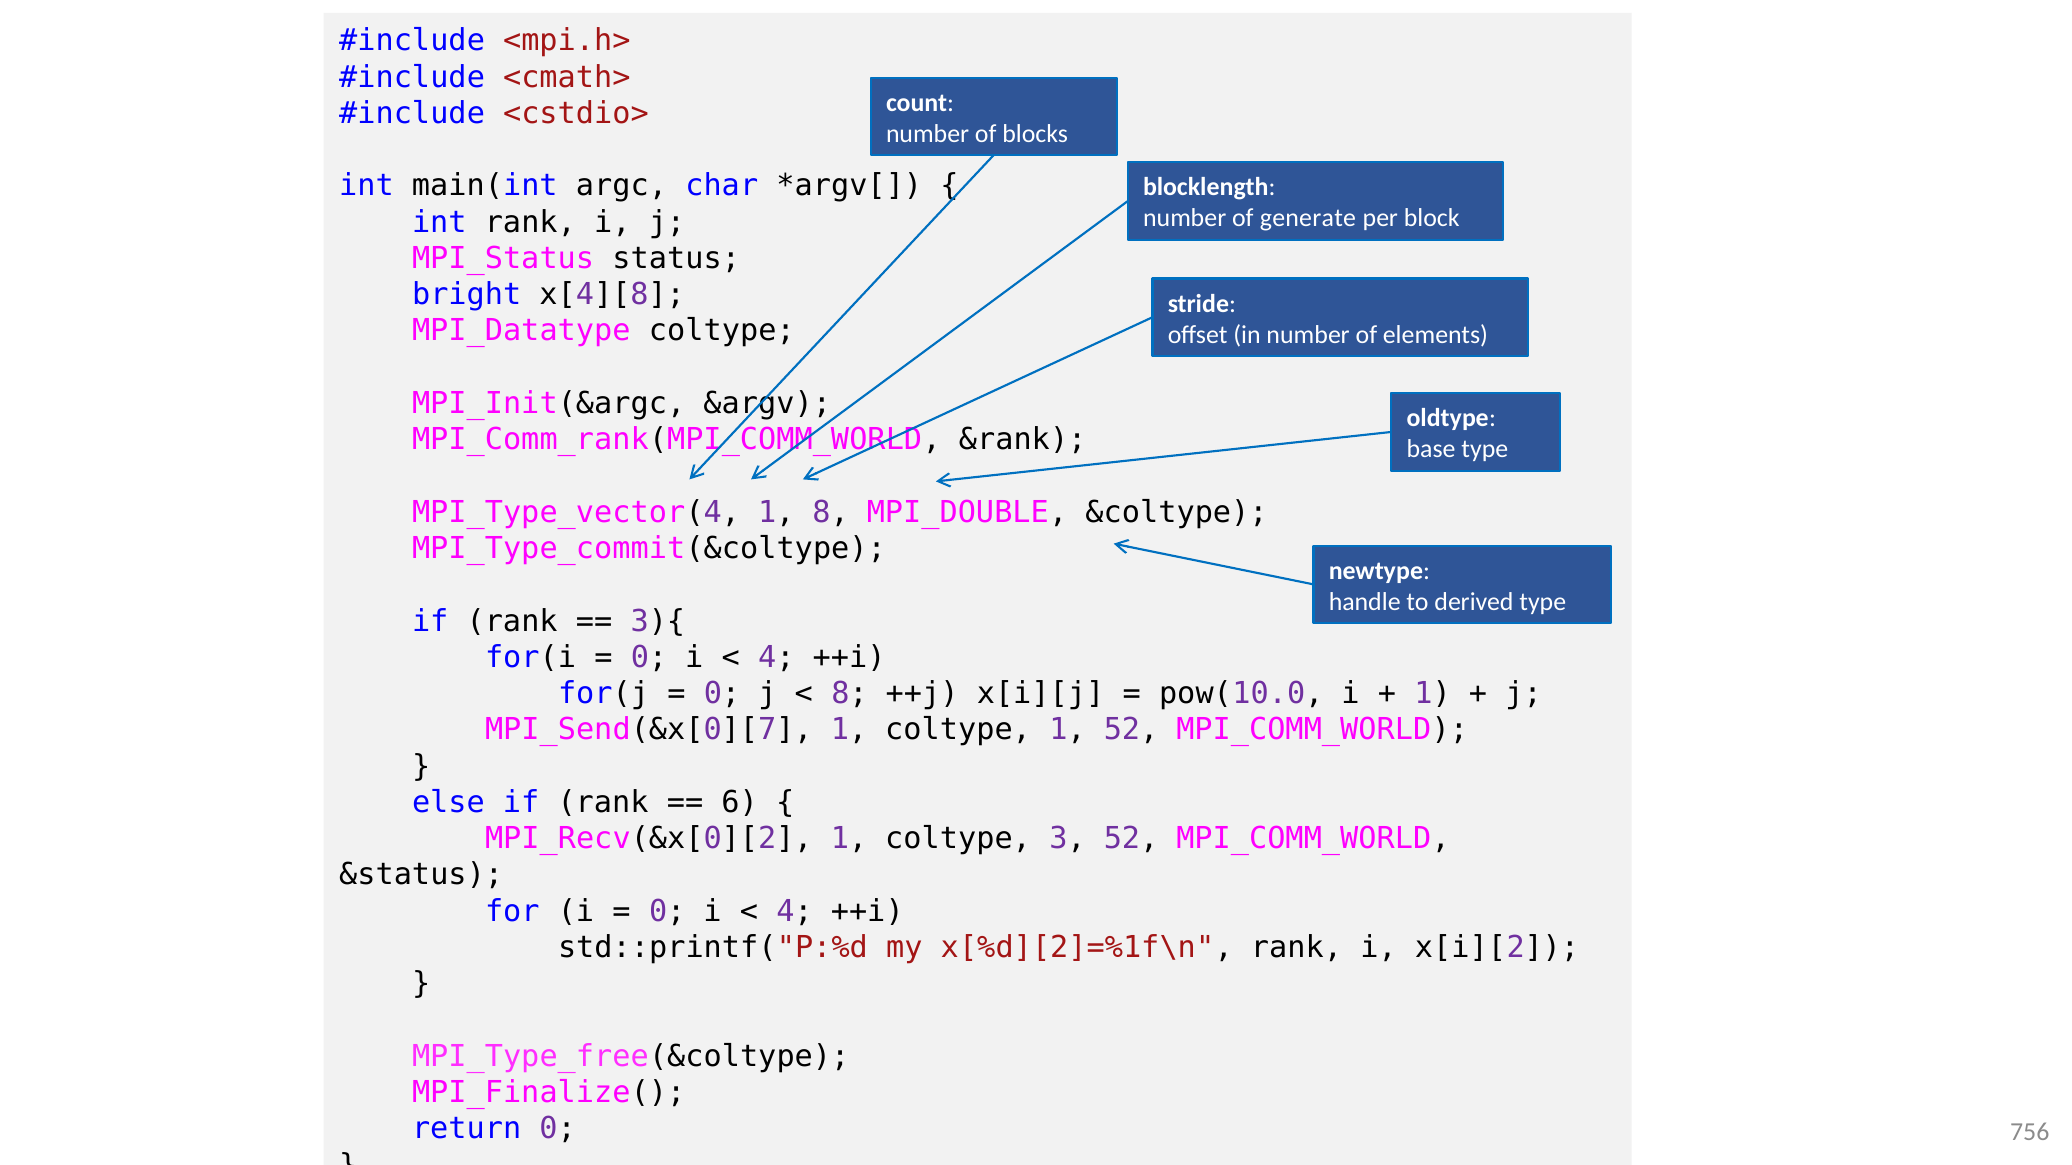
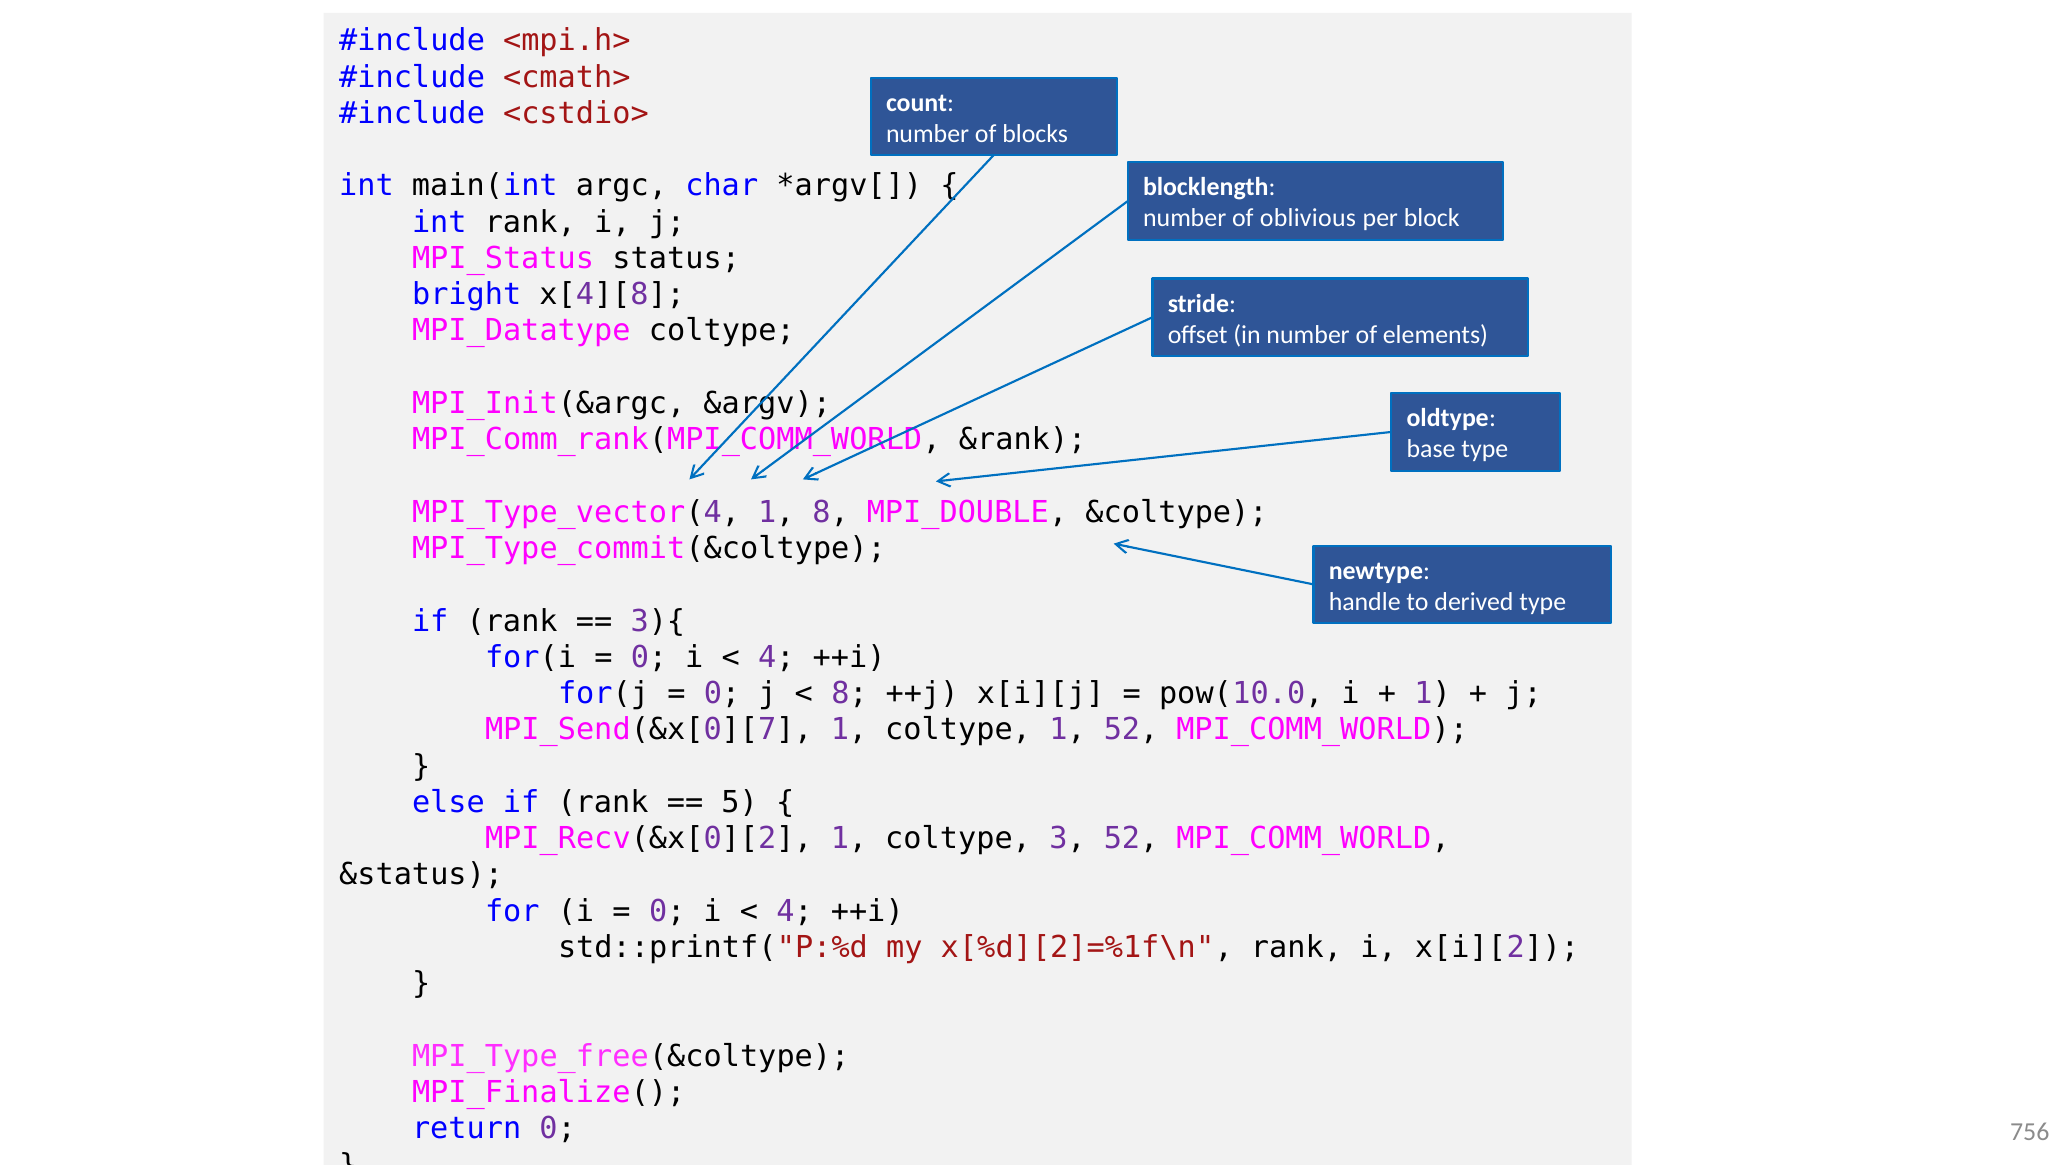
generate: generate -> oblivious
6: 6 -> 5
